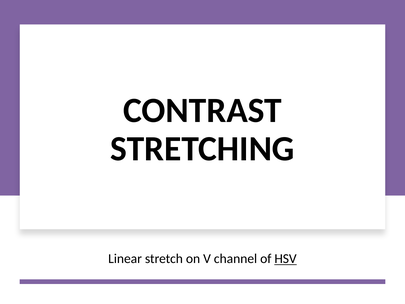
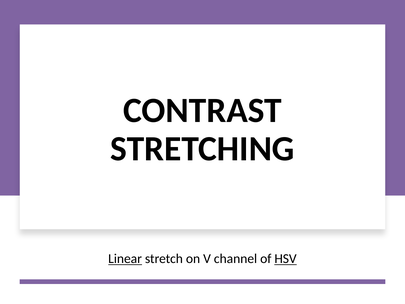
Linear underline: none -> present
